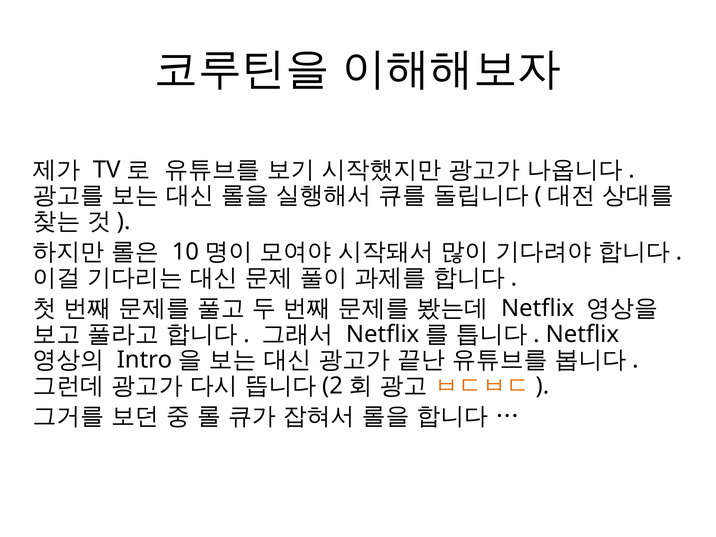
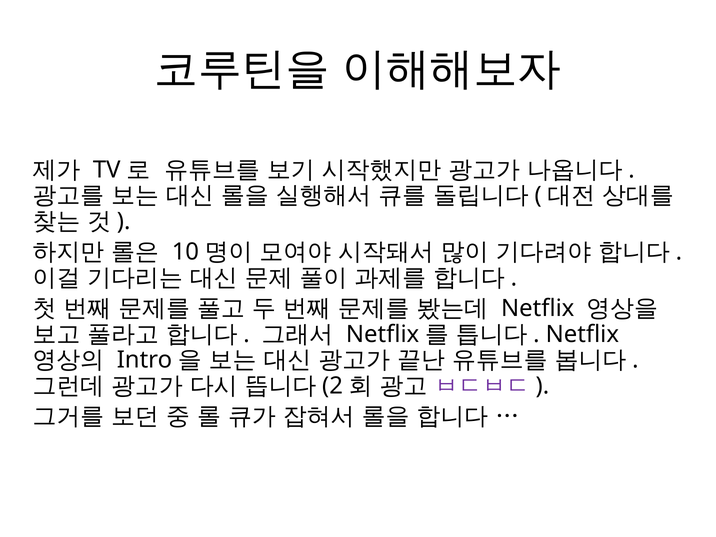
ㅂㄷㅂㄷ colour: orange -> purple
